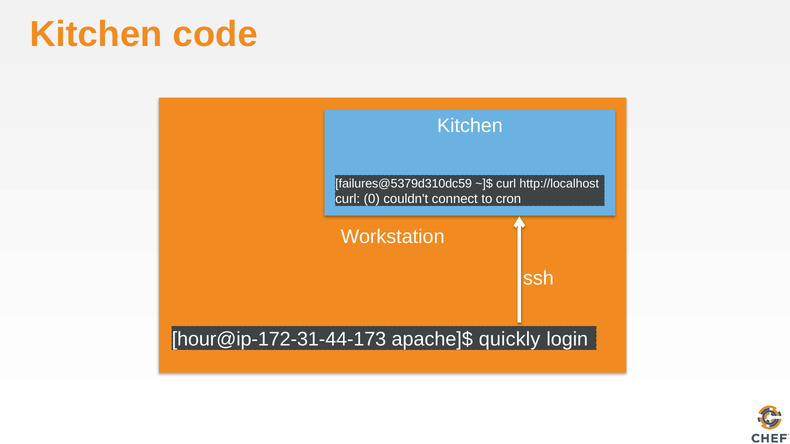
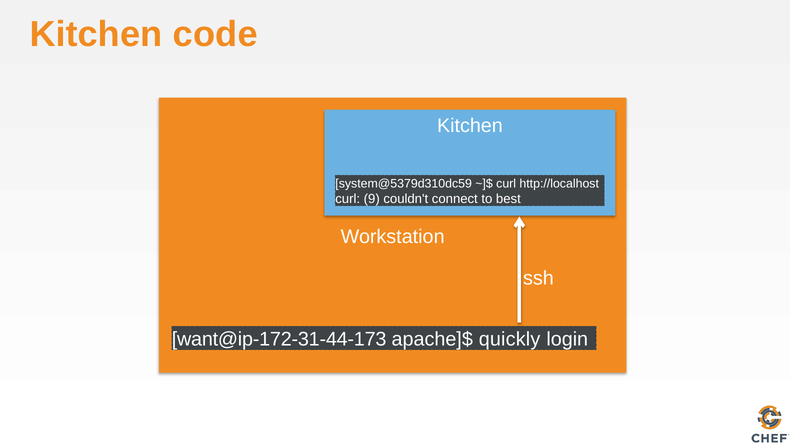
failures@5379d310dc59: failures@5379d310dc59 -> system@5379d310dc59
0: 0 -> 9
cron: cron -> best
hour@ip-172-31-44-173: hour@ip-172-31-44-173 -> want@ip-172-31-44-173
